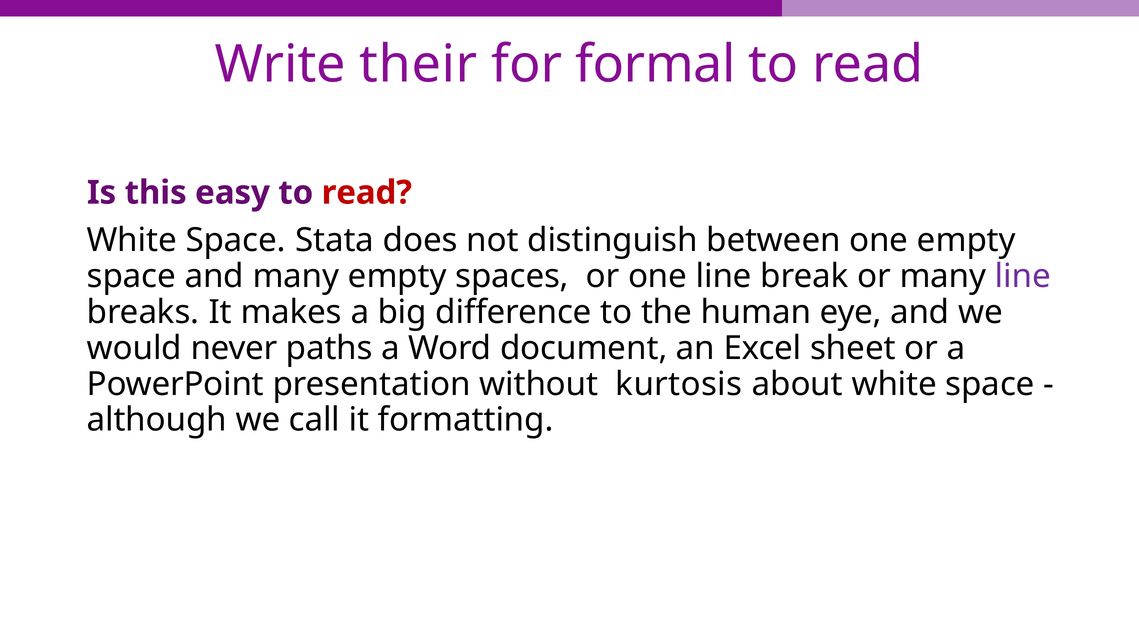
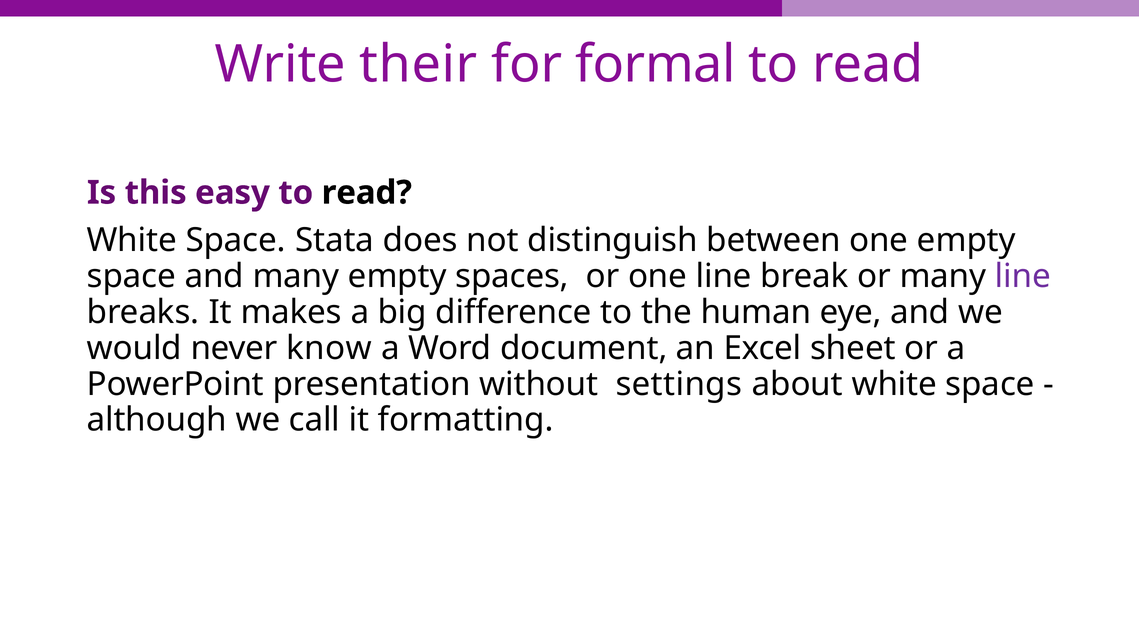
read at (367, 193) colour: red -> black
paths: paths -> know
kurtosis: kurtosis -> settings
